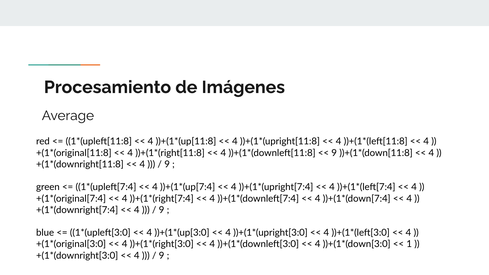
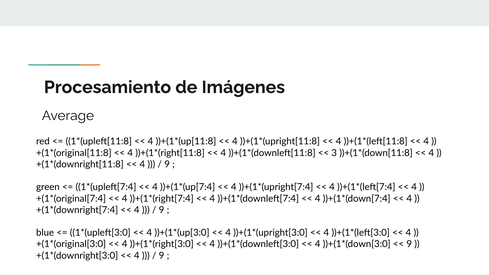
9 at (334, 153): 9 -> 3
1 at (409, 244): 1 -> 9
